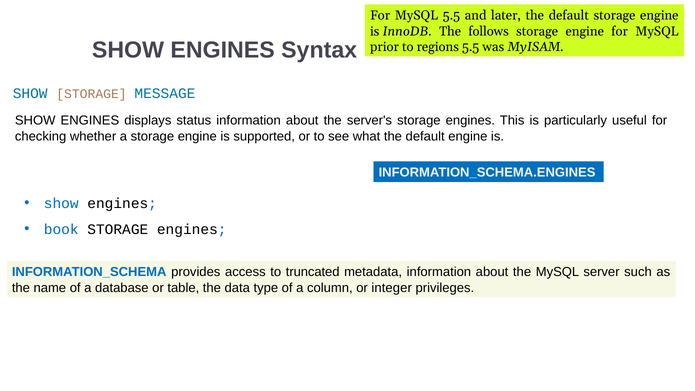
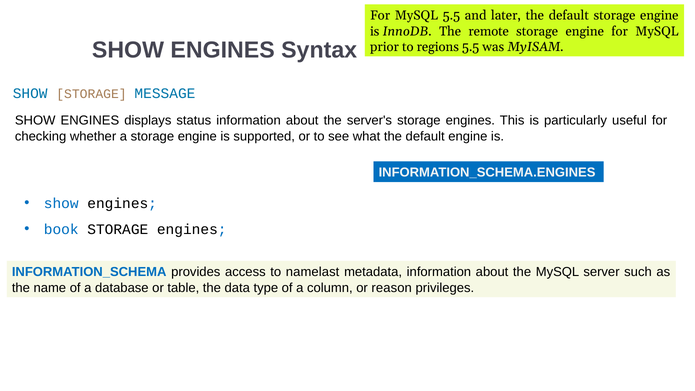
follows: follows -> remote
truncated: truncated -> namelast
integer: integer -> reason
